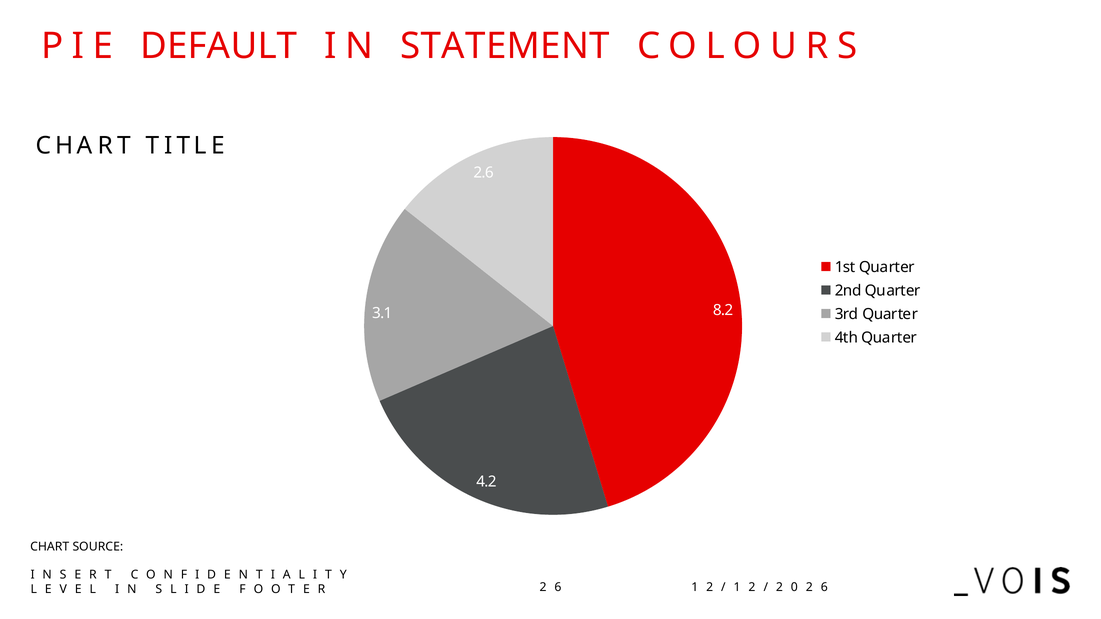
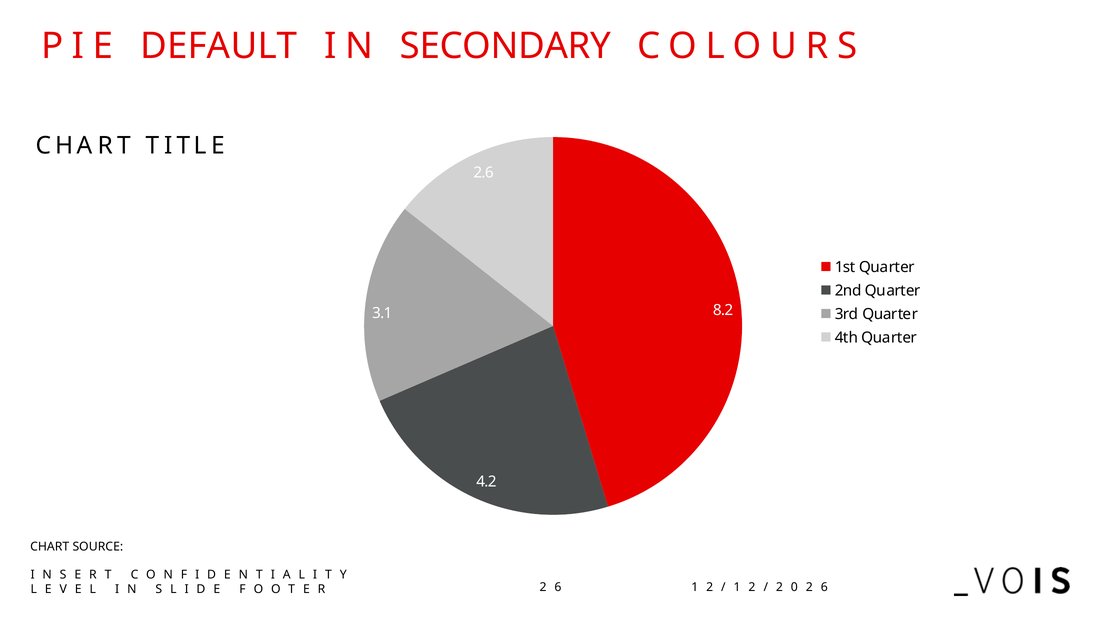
STATEMENT: STATEMENT -> SECONDARY
